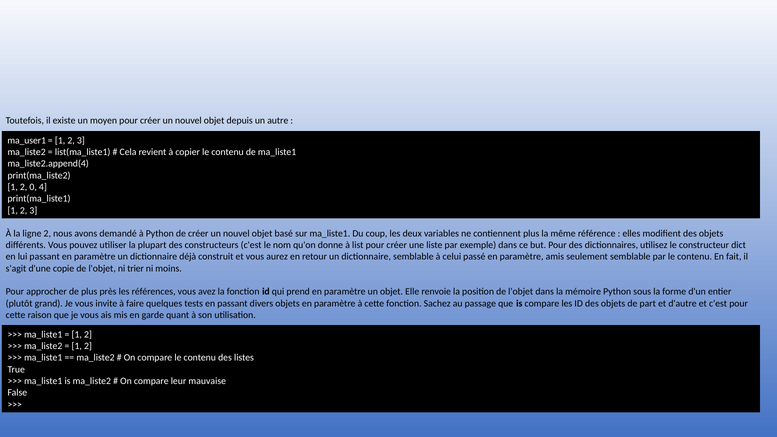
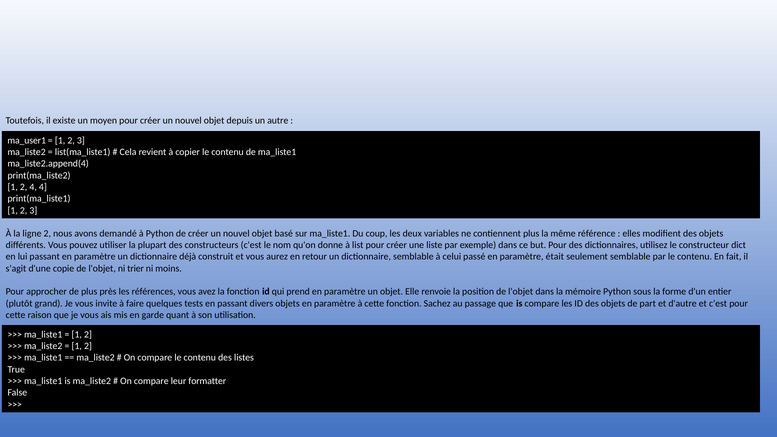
2 0: 0 -> 4
amis: amis -> était
mauvaise: mauvaise -> formatter
